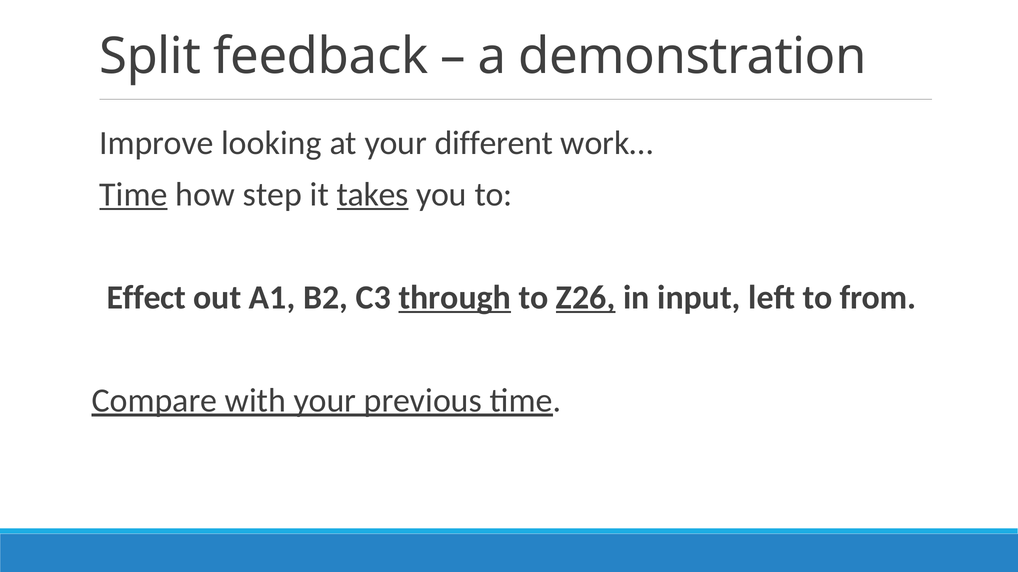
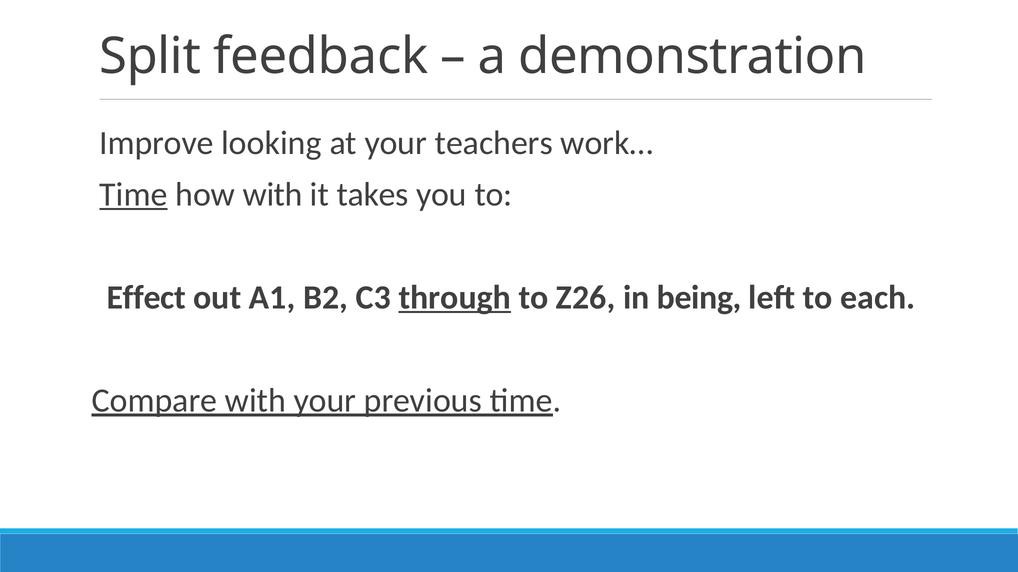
different: different -> teachers
how step: step -> with
takes underline: present -> none
Z26 underline: present -> none
input: input -> being
from: from -> each
